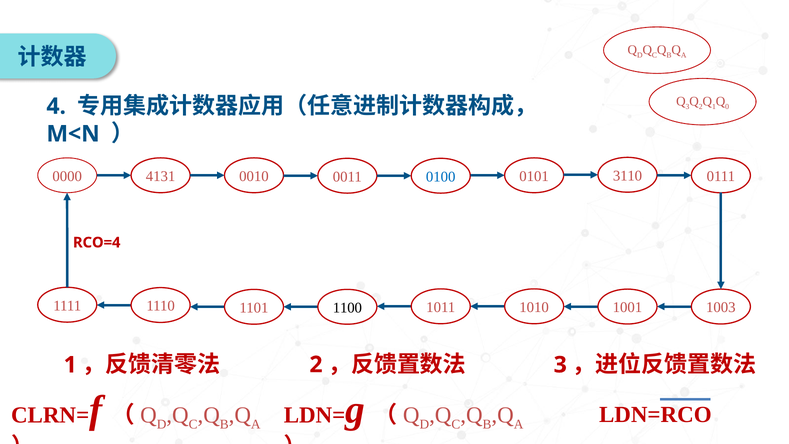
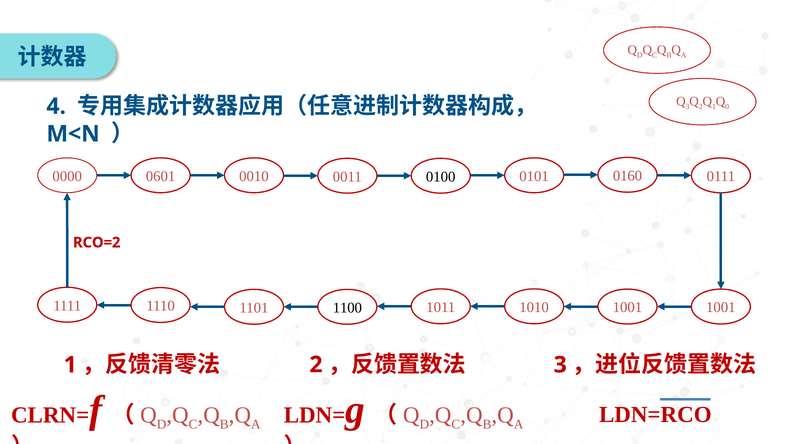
4131: 4131 -> 0601
0100 colour: blue -> black
3110: 3110 -> 0160
RCO=4: RCO=4 -> RCO=2
1003 at (721, 307): 1003 -> 1001
